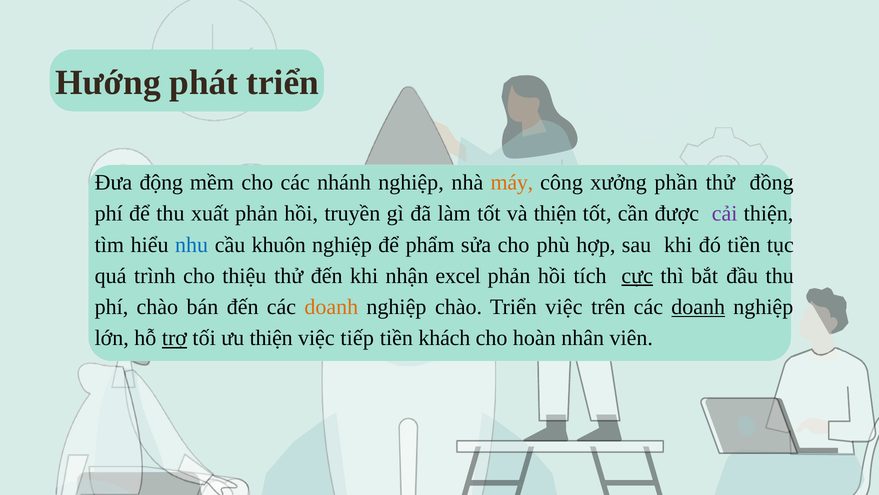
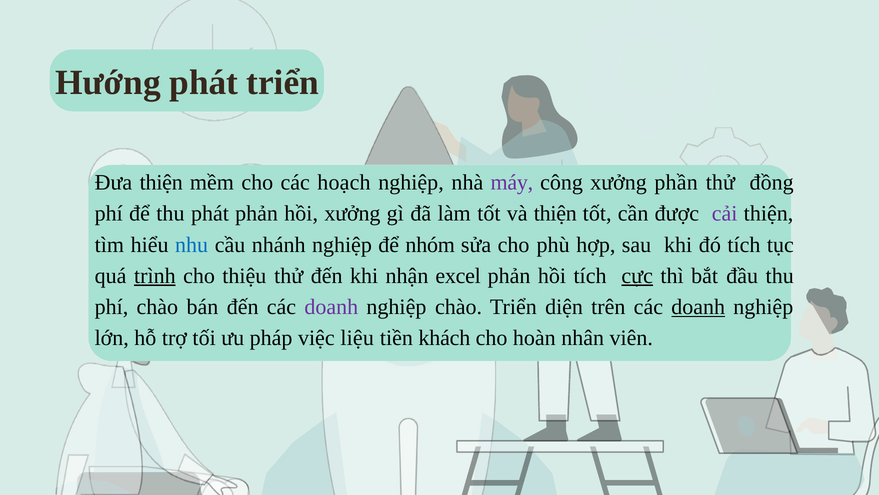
Đưa động: động -> thiện
nhánh: nhánh -> hoạch
máy colour: orange -> purple
xuất: xuất -> phát
hồi truyền: truyền -> xưởng
khuôn: khuôn -> nhánh
phẩm: phẩm -> nhóm
đó tiền: tiền -> tích
trình underline: none -> present
doanh at (331, 307) colour: orange -> purple
Triển việc: việc -> diện
trợ underline: present -> none
ưu thiện: thiện -> pháp
tiếp: tiếp -> liệu
